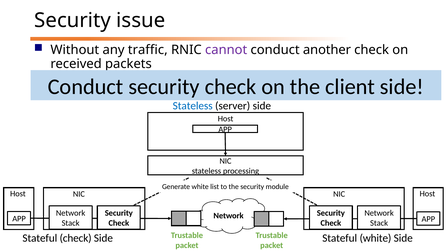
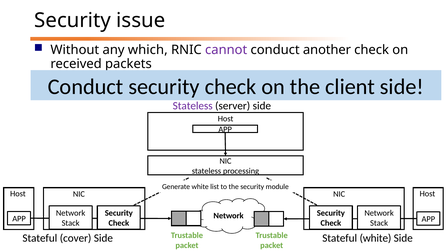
any traffic: traffic -> which
Stateless at (193, 106) colour: blue -> purple
Stateful check: check -> cover
